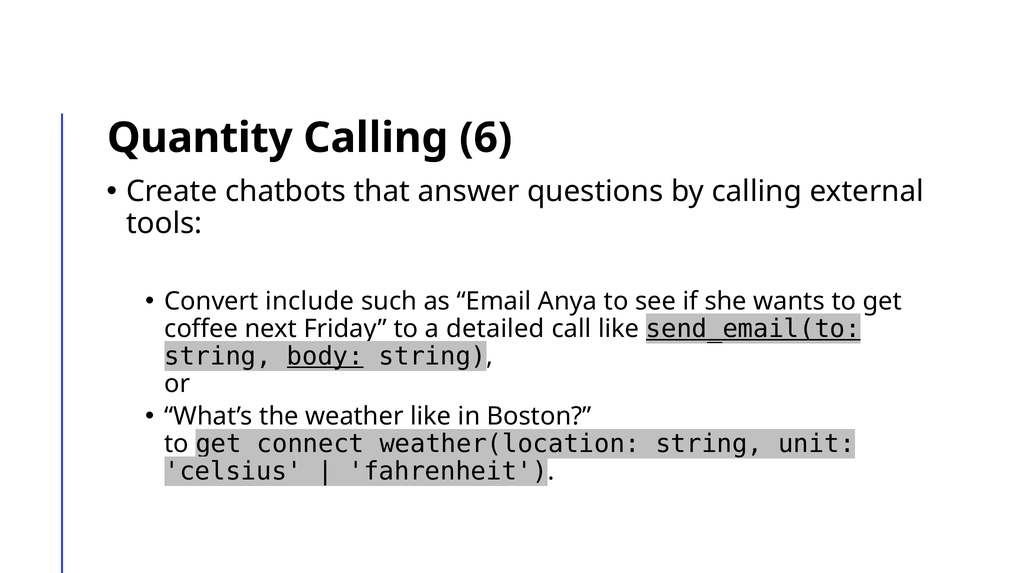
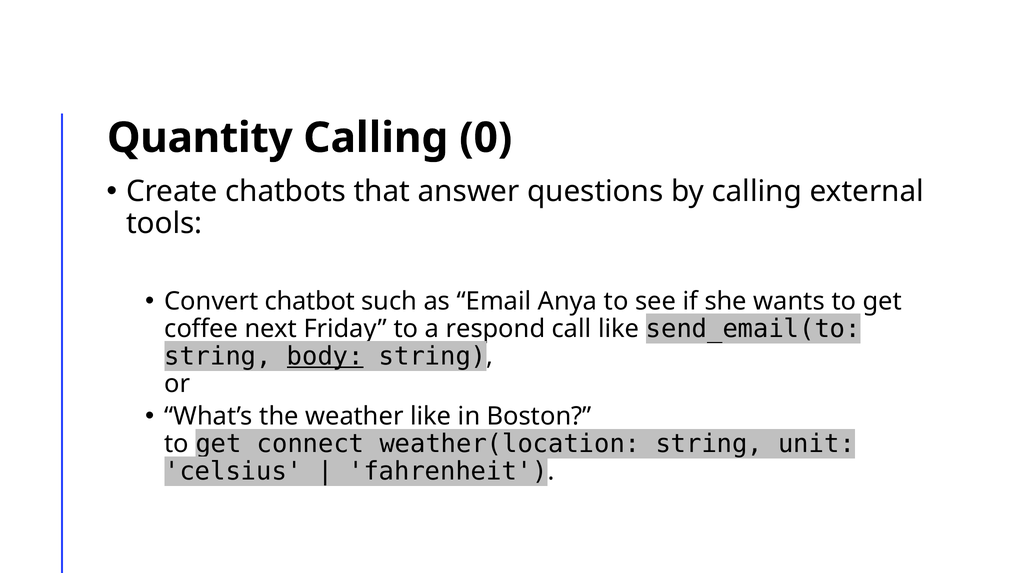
6: 6 -> 0
include: include -> chatbot
detailed: detailed -> respond
send_email(to underline: present -> none
